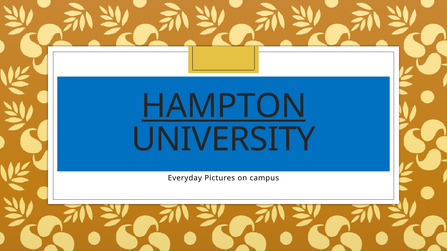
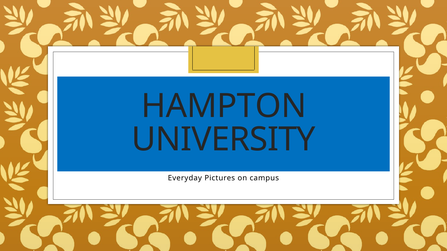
HAMPTON underline: present -> none
